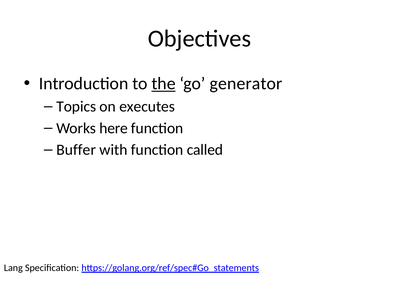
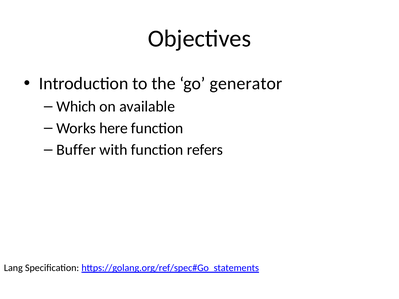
the underline: present -> none
Topics: Topics -> Which
executes: executes -> available
called: called -> refers
